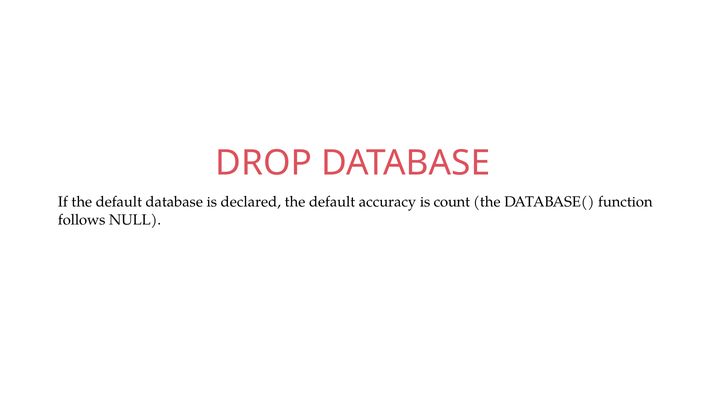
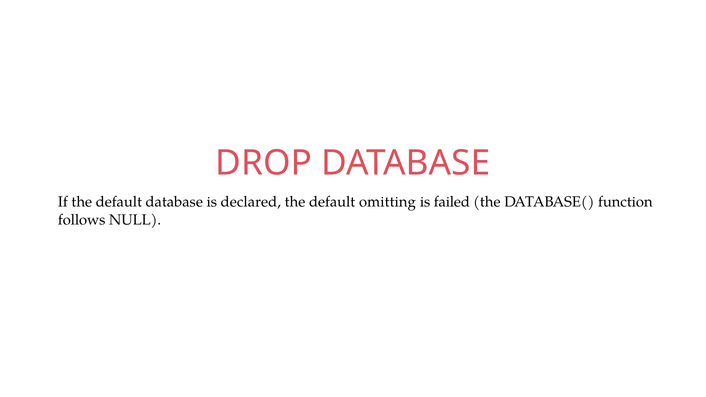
accuracy: accuracy -> omitting
count: count -> failed
